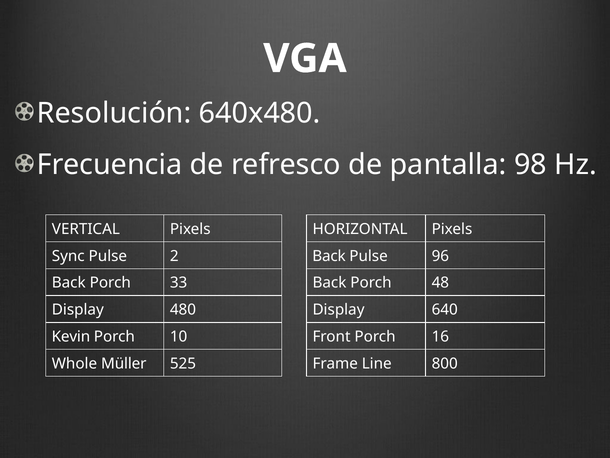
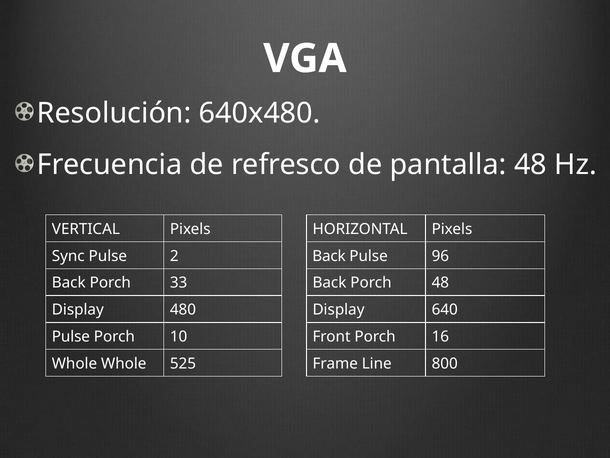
pantalla 98: 98 -> 48
Kevin at (71, 336): Kevin -> Pulse
Whole Müller: Müller -> Whole
